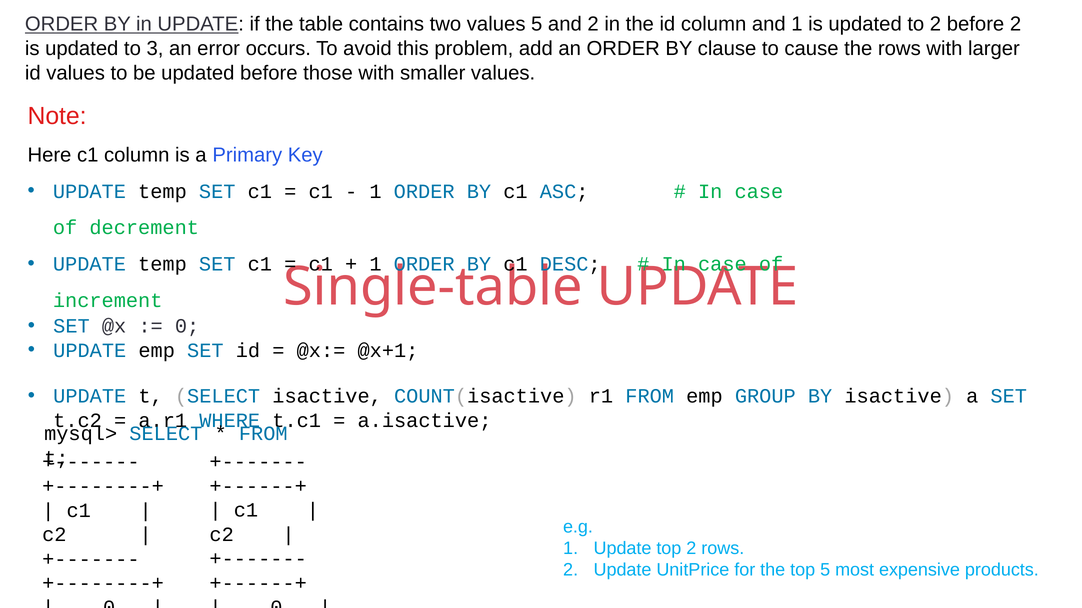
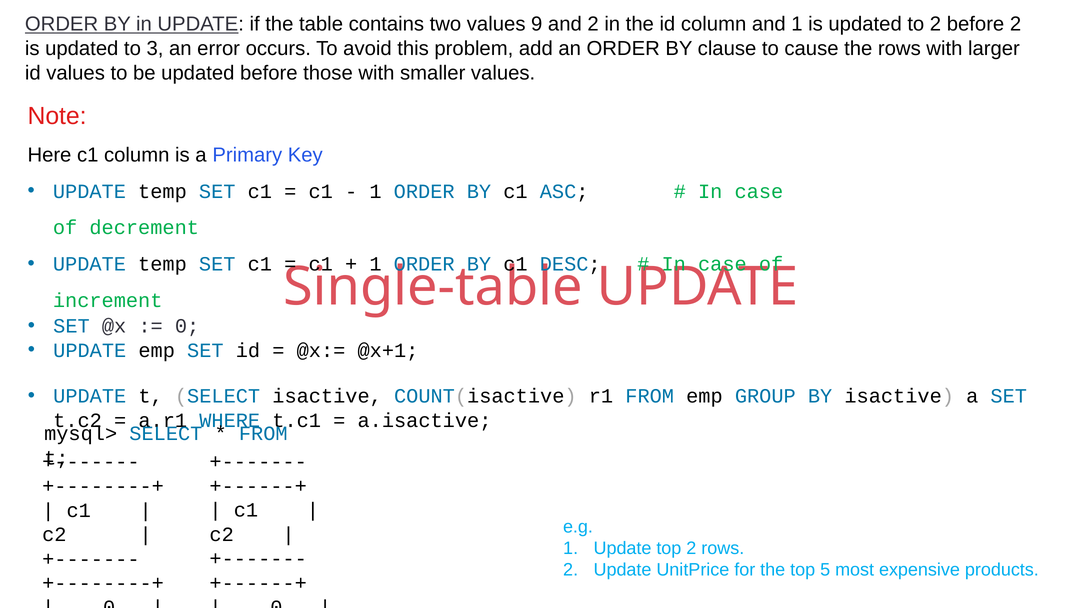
values 5: 5 -> 9
